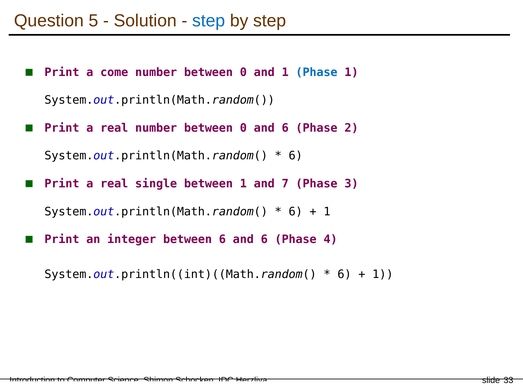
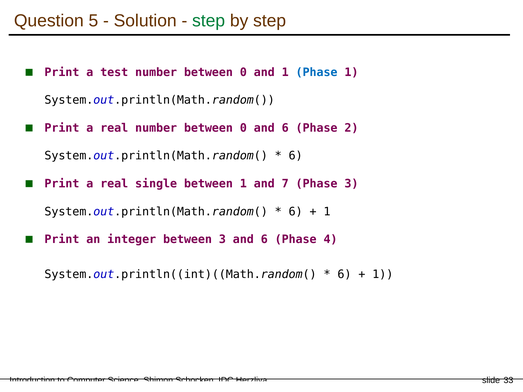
step at (209, 21) colour: blue -> green
come: come -> test
between 6: 6 -> 3
